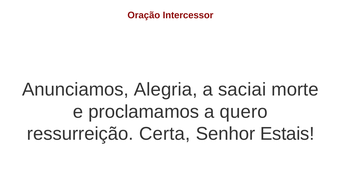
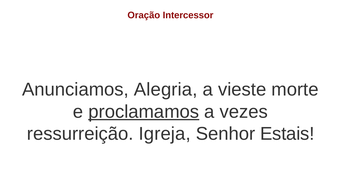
saciai: saciai -> vieste
proclamamos underline: none -> present
quero: quero -> vezes
Certa: Certa -> Igreja
